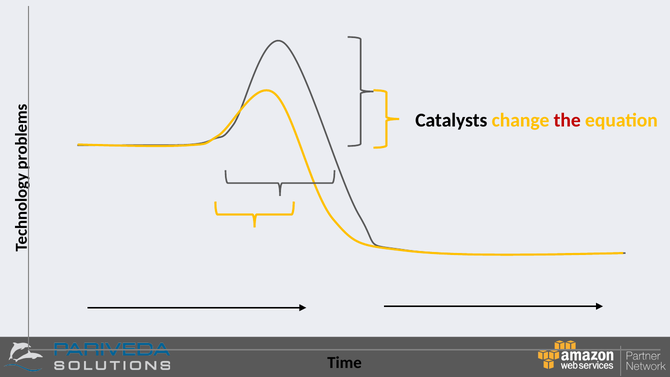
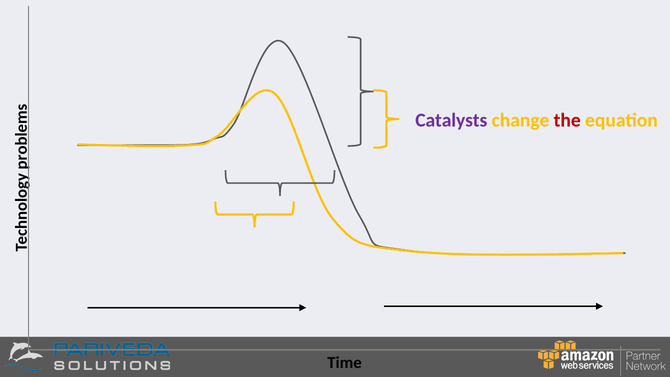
Catalysts colour: black -> purple
